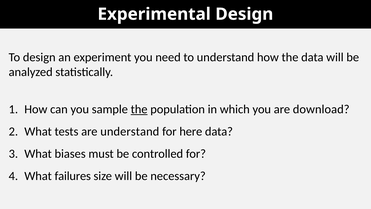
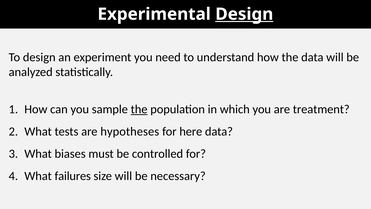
Design at (244, 14) underline: none -> present
download: download -> treatment
are understand: understand -> hypotheses
